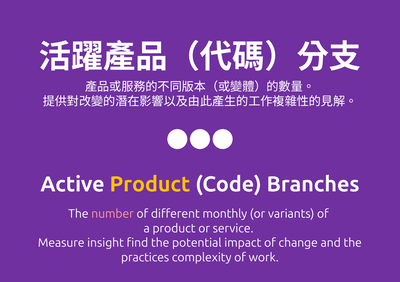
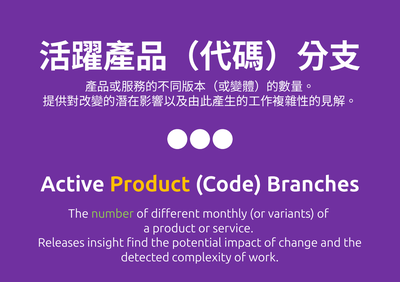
number colour: pink -> light green
Measure: Measure -> Releases
practices: practices -> detected
